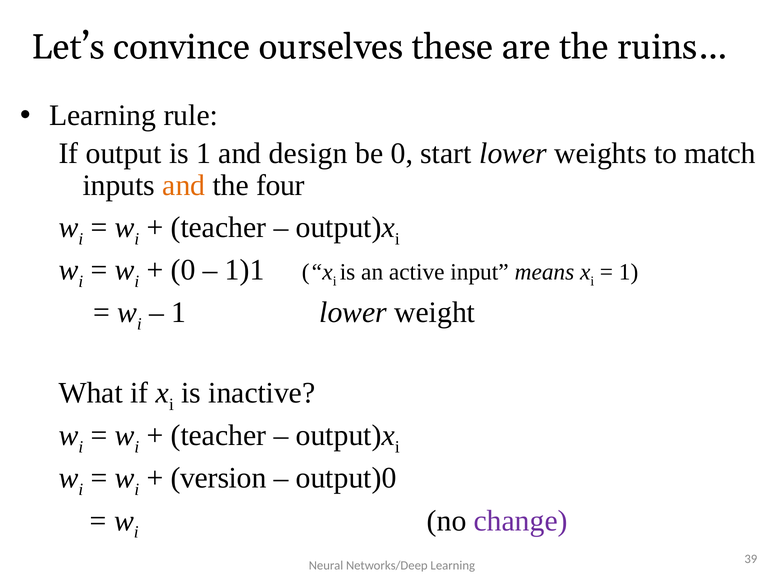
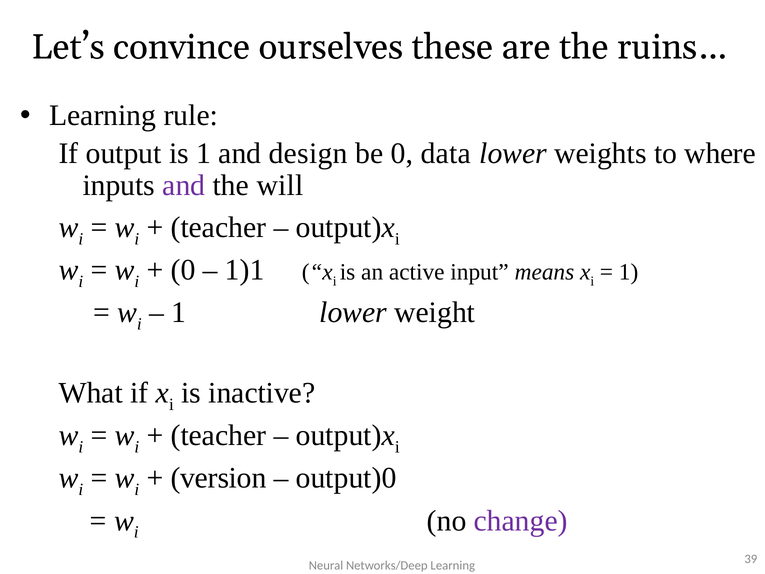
start: start -> data
match: match -> where
and at (184, 186) colour: orange -> purple
four: four -> will
